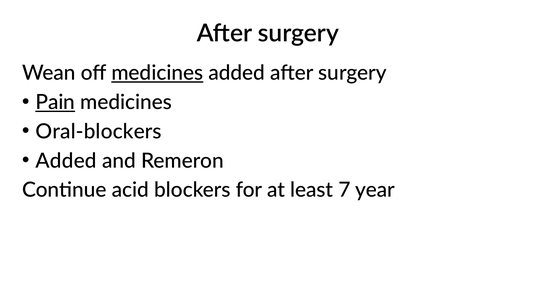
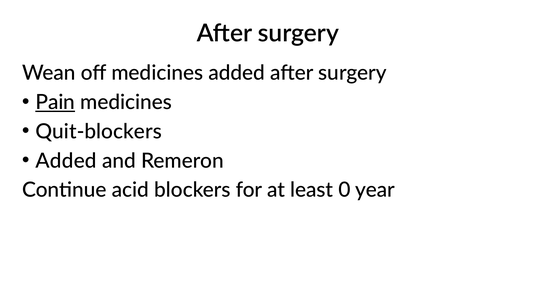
medicines at (157, 73) underline: present -> none
Oral-blockers: Oral-blockers -> Quit-blockers
7: 7 -> 0
